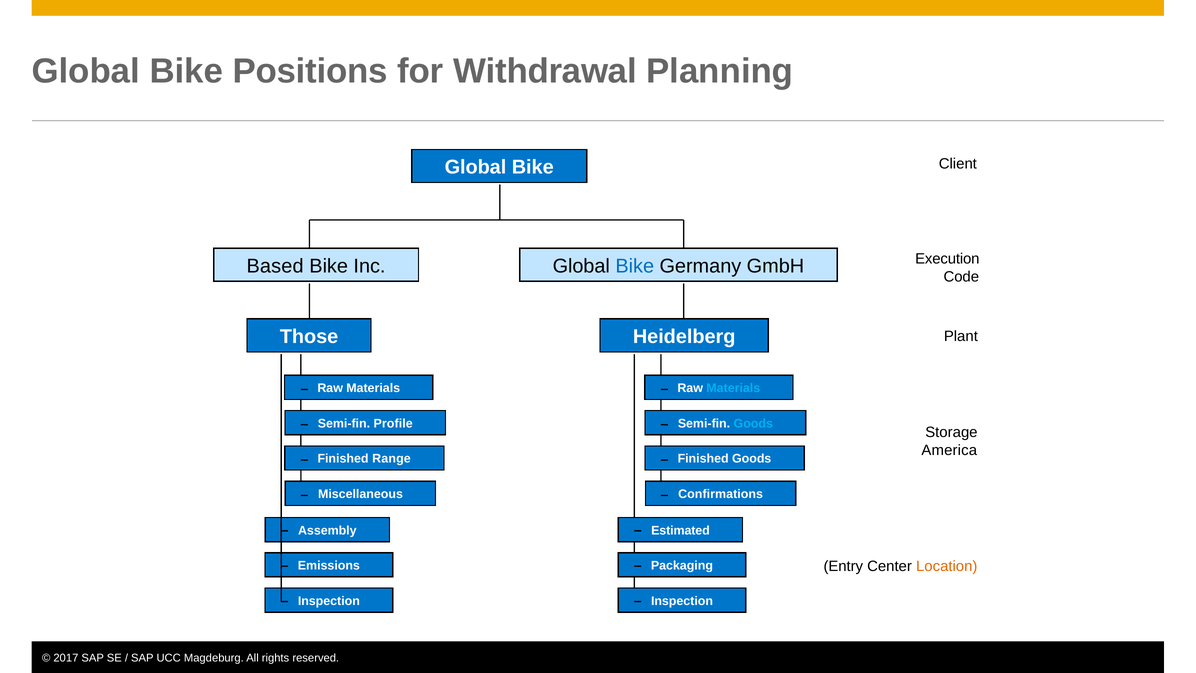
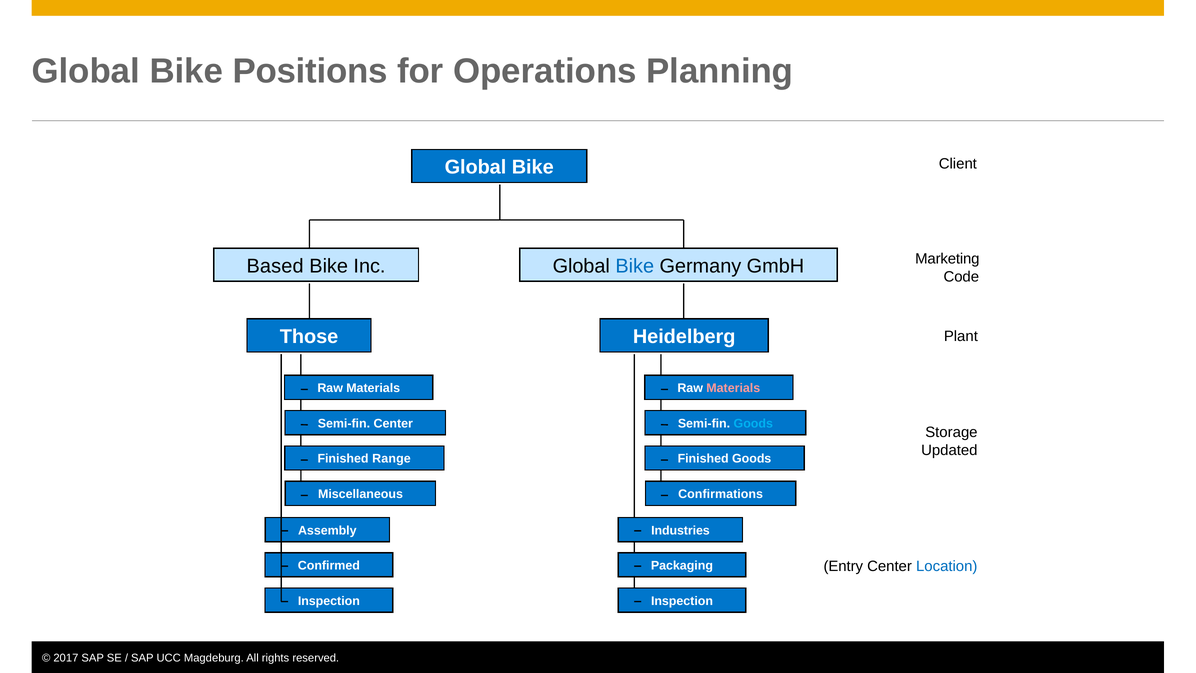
Withdrawal: Withdrawal -> Operations
Execution: Execution -> Marketing
Materials at (733, 388) colour: light blue -> pink
Semi-fin Profile: Profile -> Center
America: America -> Updated
Estimated: Estimated -> Industries
Location colour: orange -> blue
Emissions: Emissions -> Confirmed
